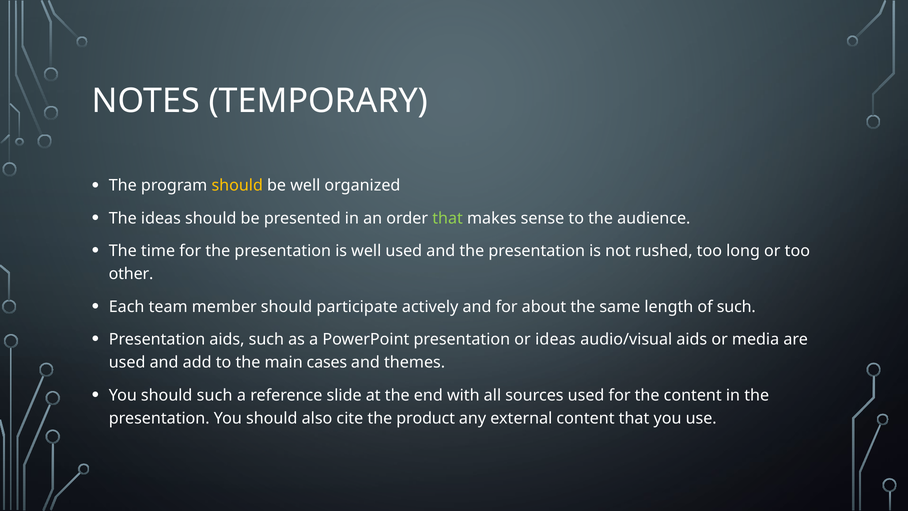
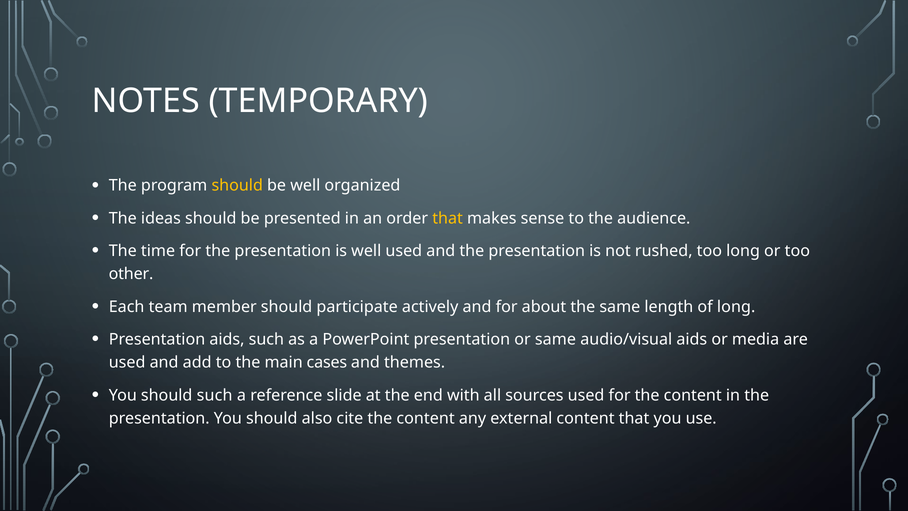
that at (448, 218) colour: light green -> yellow
of such: such -> long
or ideas: ideas -> same
cite the product: product -> content
